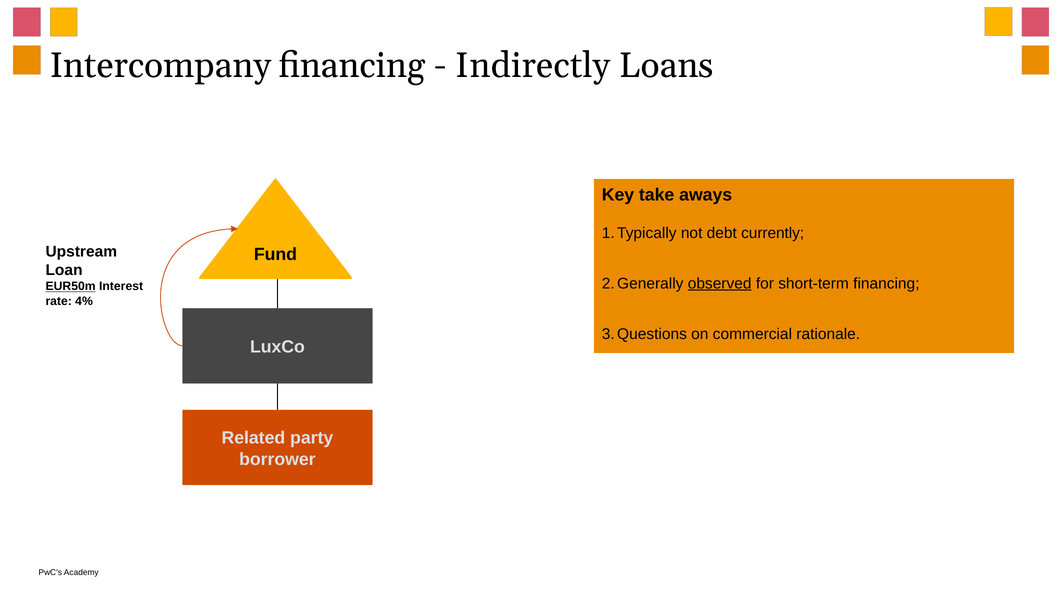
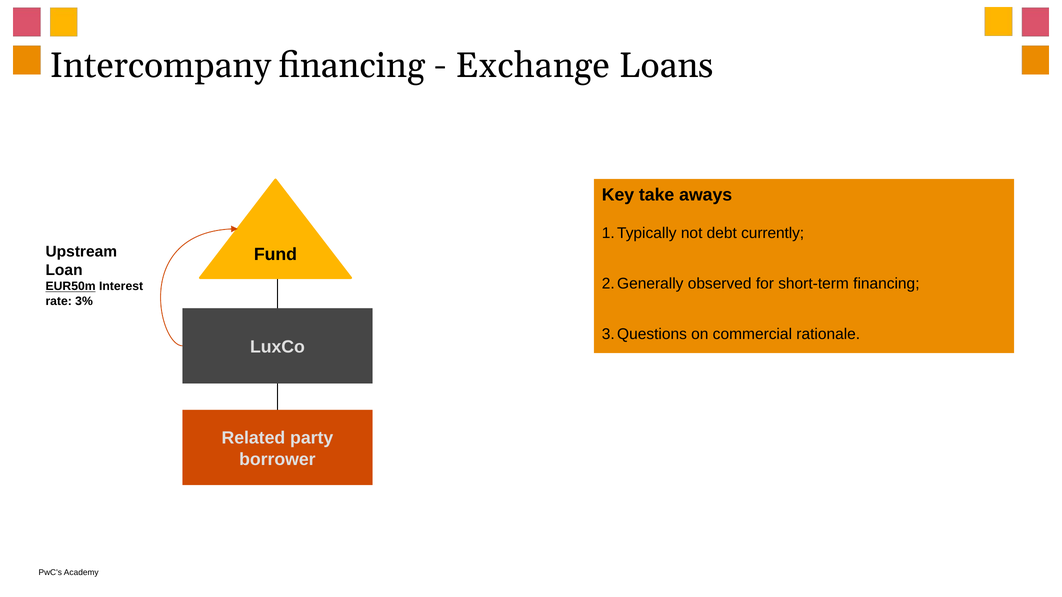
Indirectly: Indirectly -> Exchange
observed underline: present -> none
4%: 4% -> 3%
